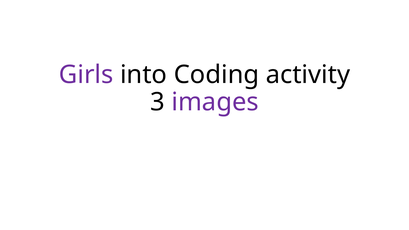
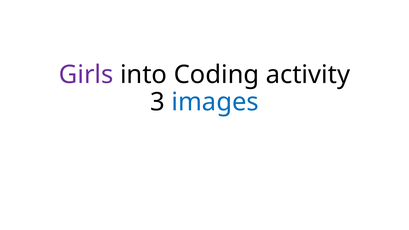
images colour: purple -> blue
